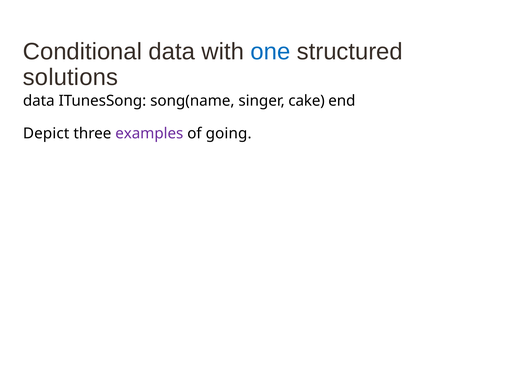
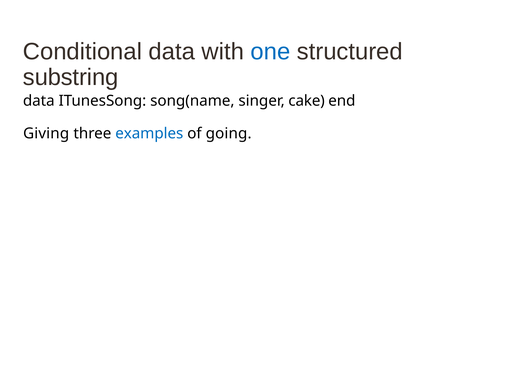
solutions: solutions -> substring
Depict: Depict -> Giving
examples colour: purple -> blue
